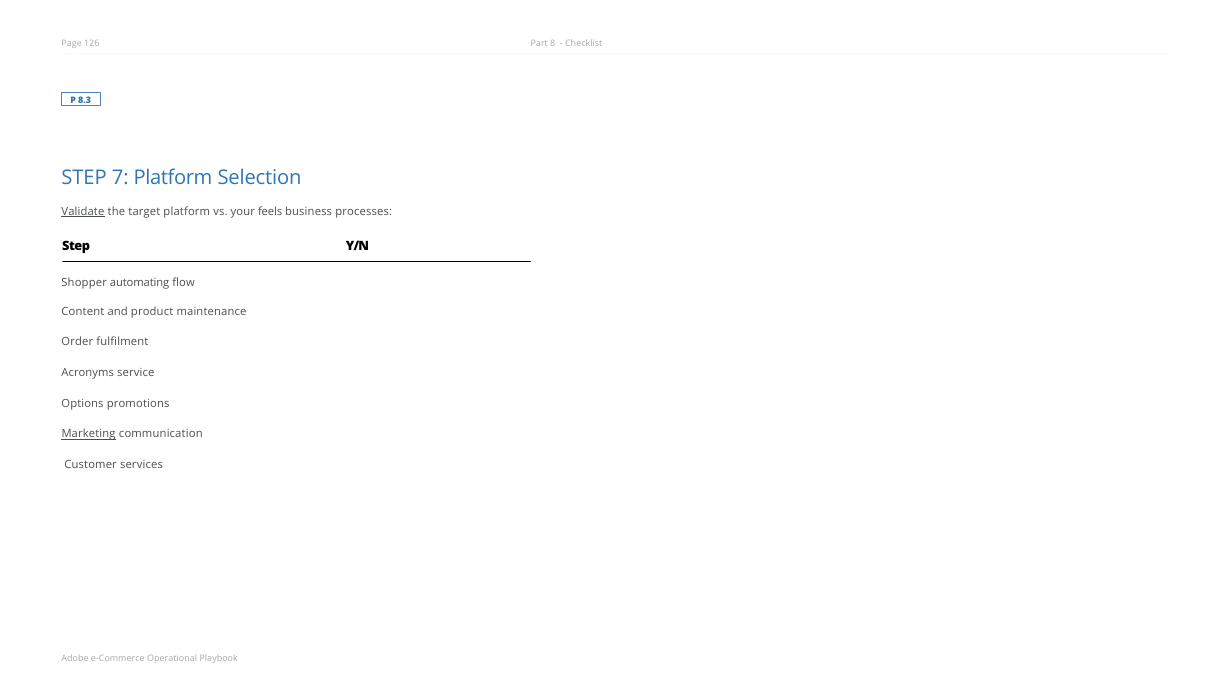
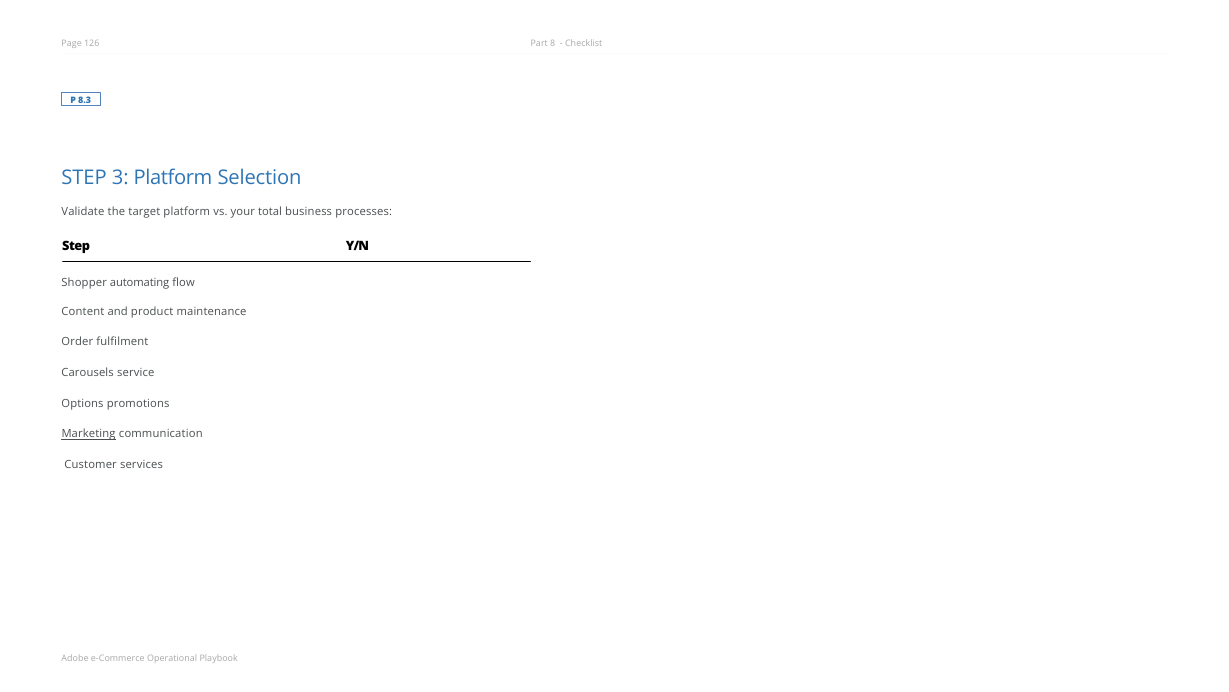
7: 7 -> 3
Validate underline: present -> none
feels: feels -> total
Acronyms: Acronyms -> Carousels
